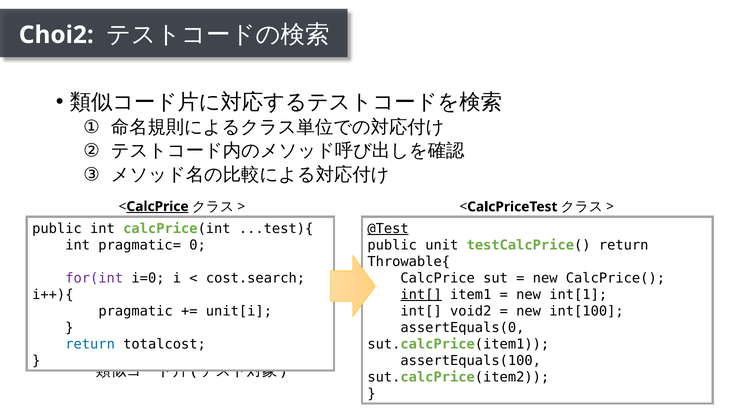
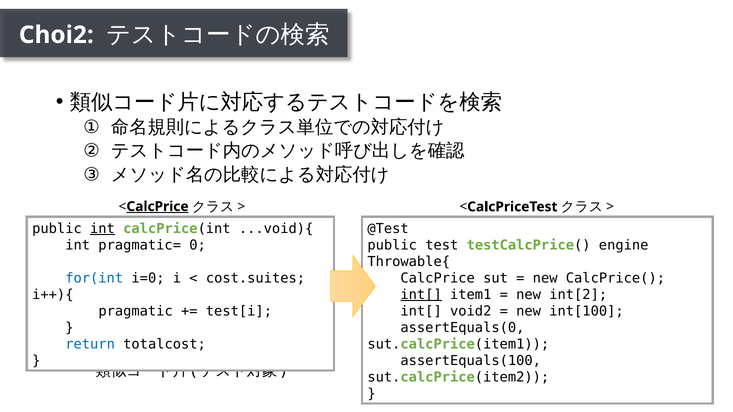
int at (103, 229) underline: none -> present
...test){: ...test){ -> ...void){
@Test underline: present -> none
unit: unit -> test
testCalcPrice( return: return -> engine
for(int colour: purple -> blue
cost.search: cost.search -> cost.suites
int[1: int[1 -> int[2
unit[i: unit[i -> test[i
